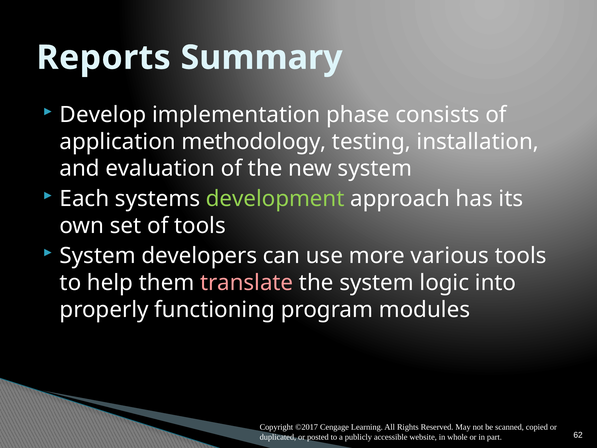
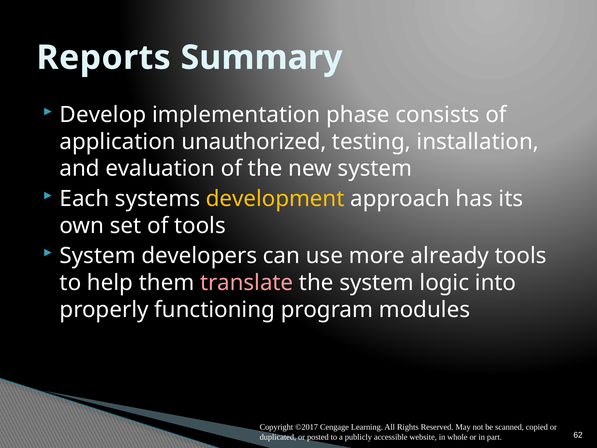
methodology: methodology -> unauthorized
development colour: light green -> yellow
various: various -> already
